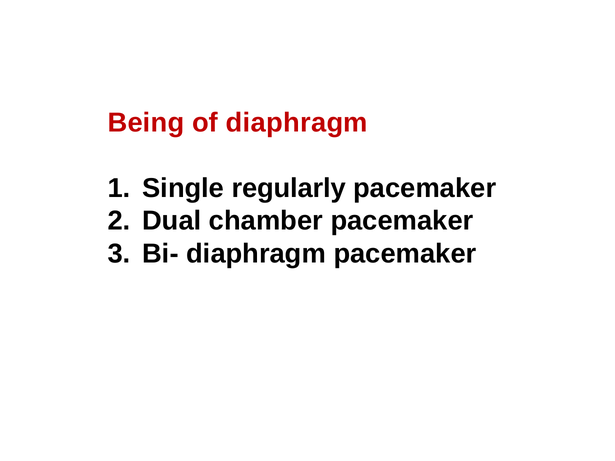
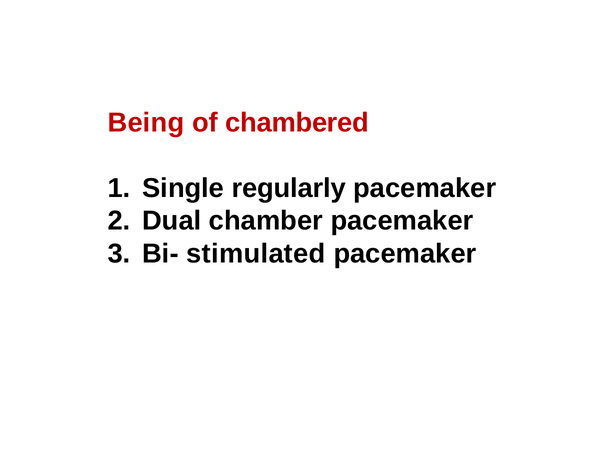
of diaphragm: diaphragm -> chambered
Bi- diaphragm: diaphragm -> stimulated
